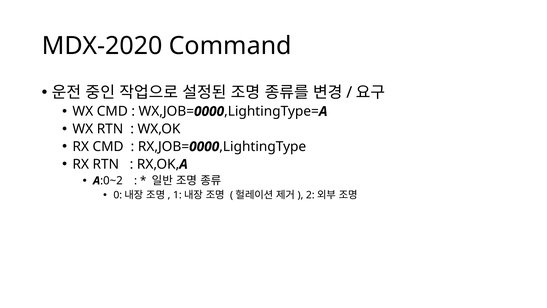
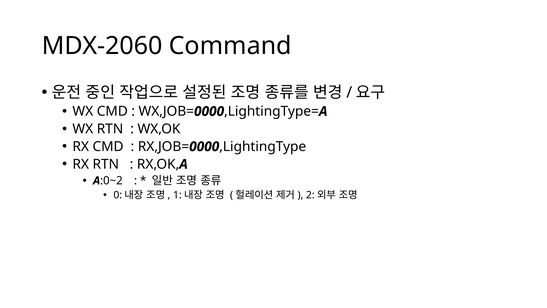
MDX-2020: MDX-2020 -> MDX-2060
